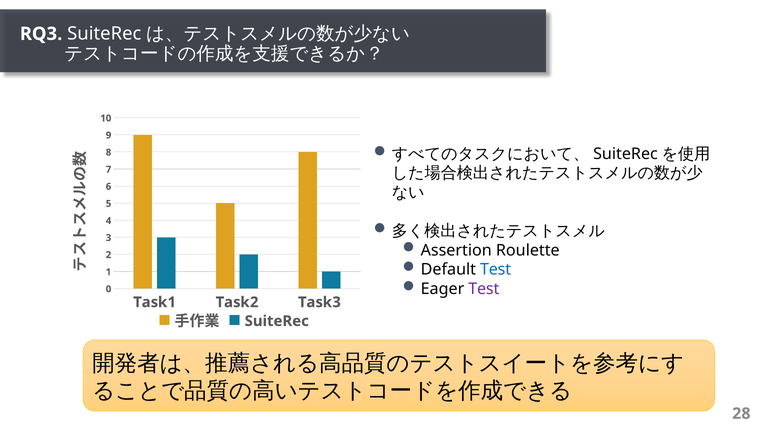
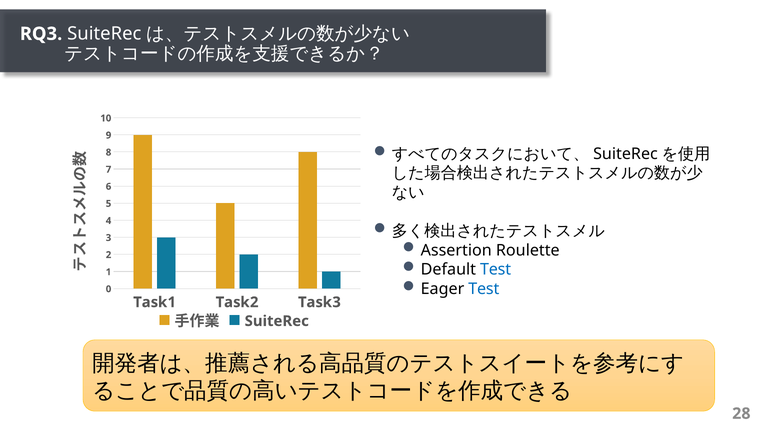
Test at (484, 289) colour: purple -> blue
